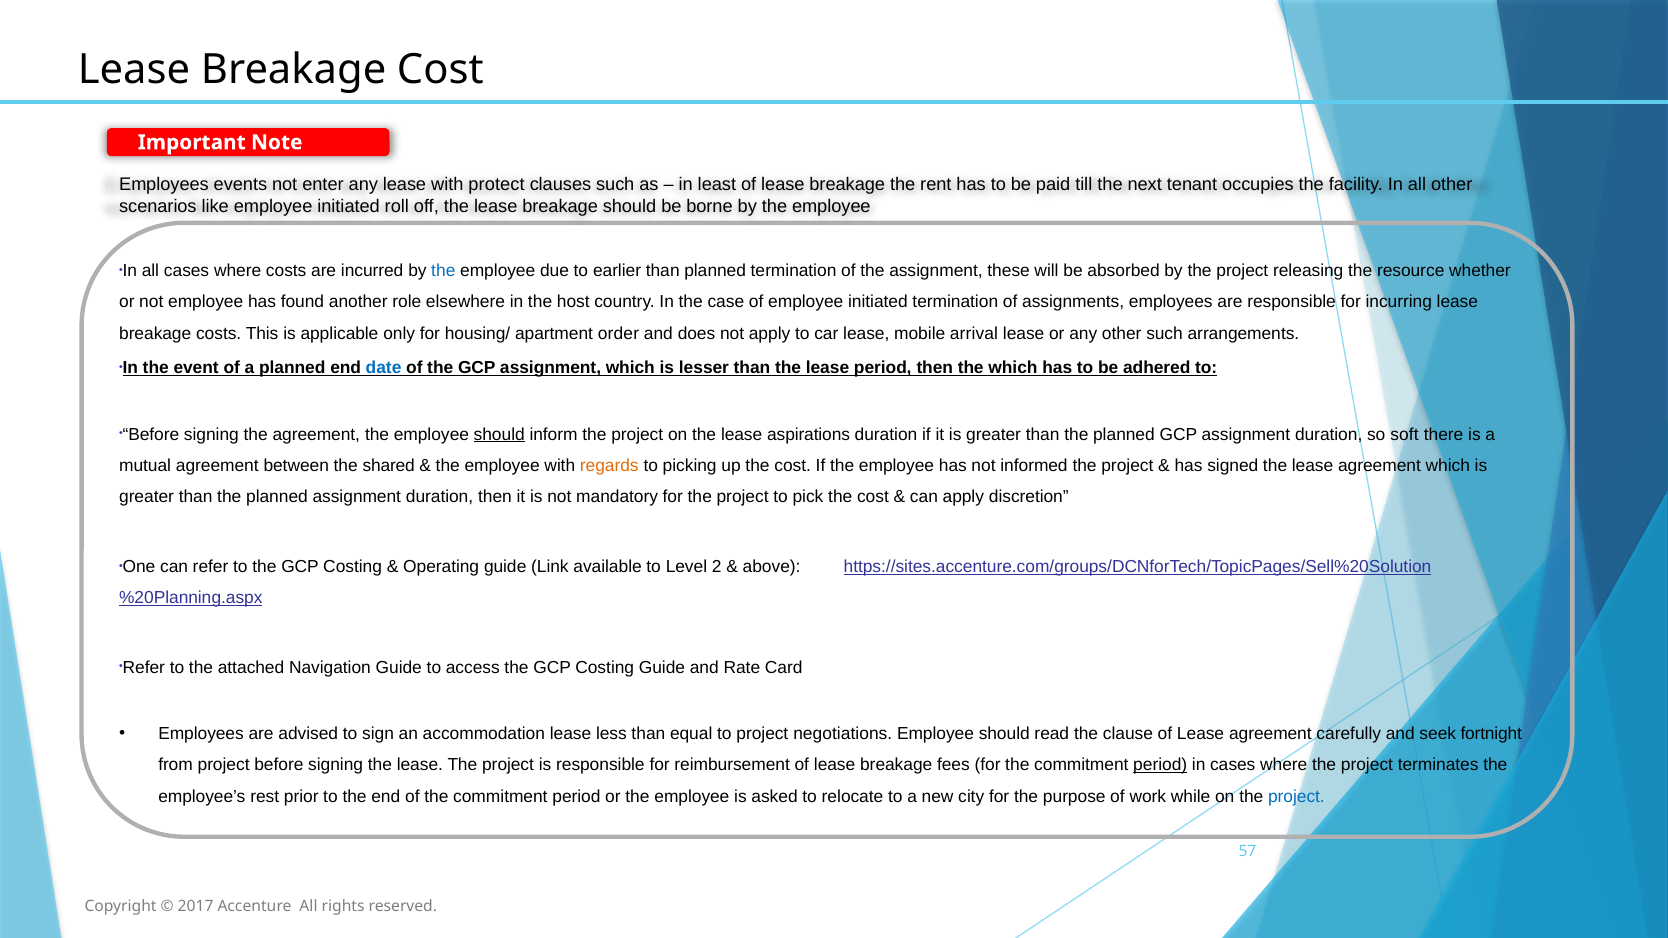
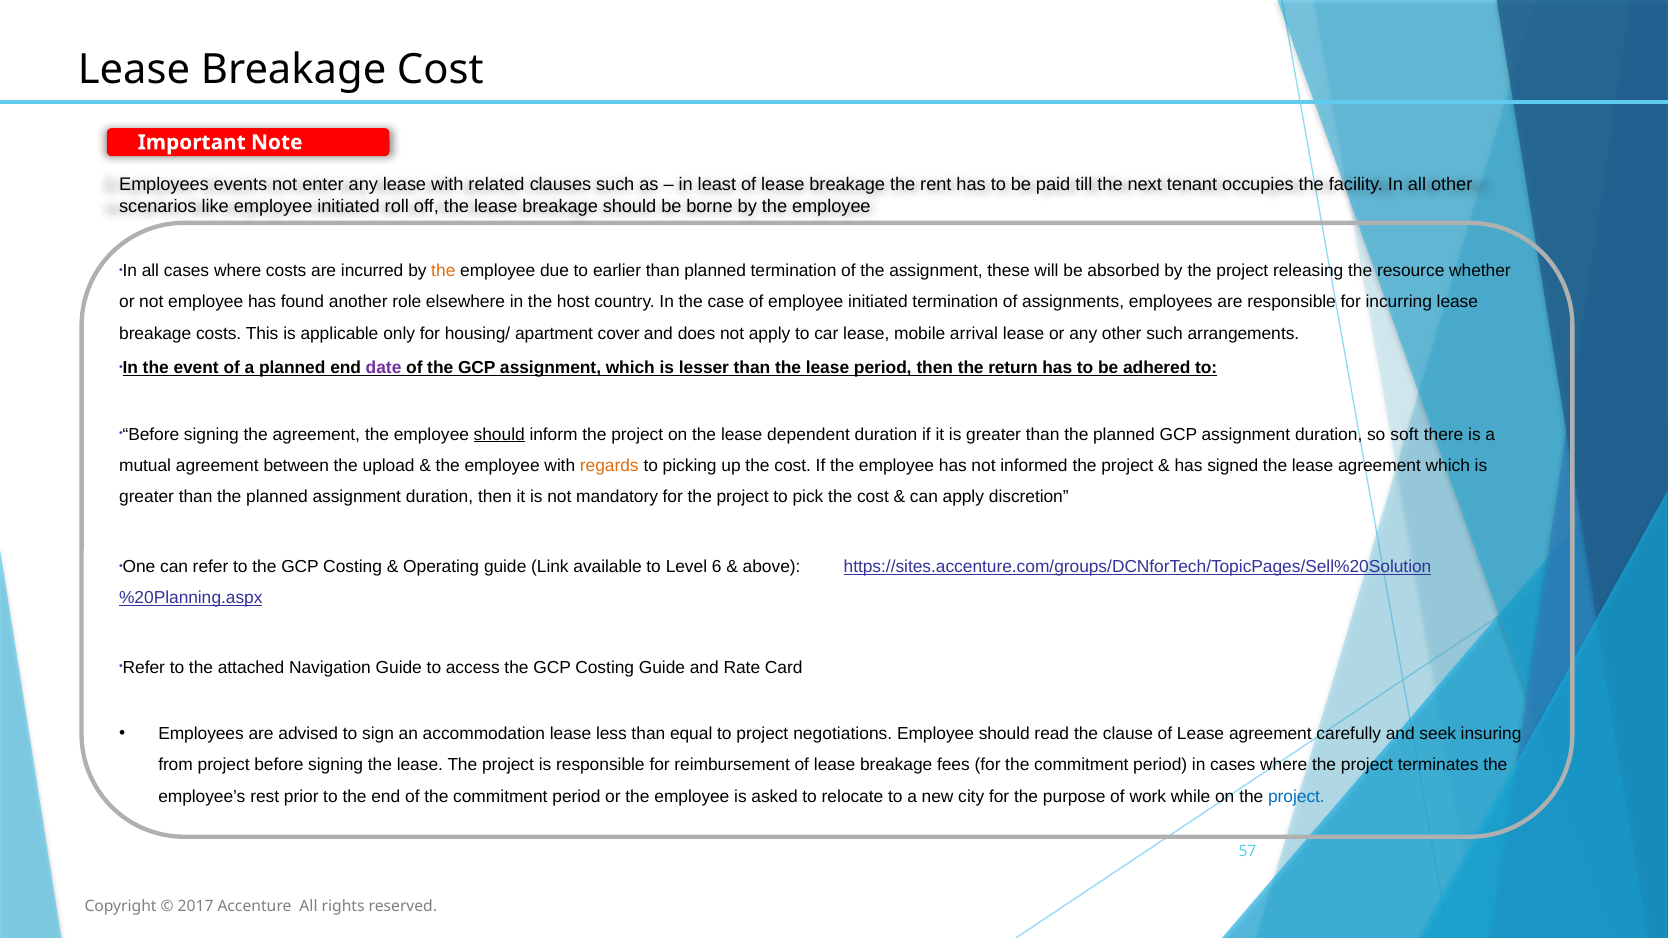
protect: protect -> related
the at (443, 271) colour: blue -> orange
order: order -> cover
date colour: blue -> purple
the which: which -> return
aspirations: aspirations -> dependent
shared: shared -> upload
2: 2 -> 6
fortnight: fortnight -> insuring
period at (1160, 765) underline: present -> none
